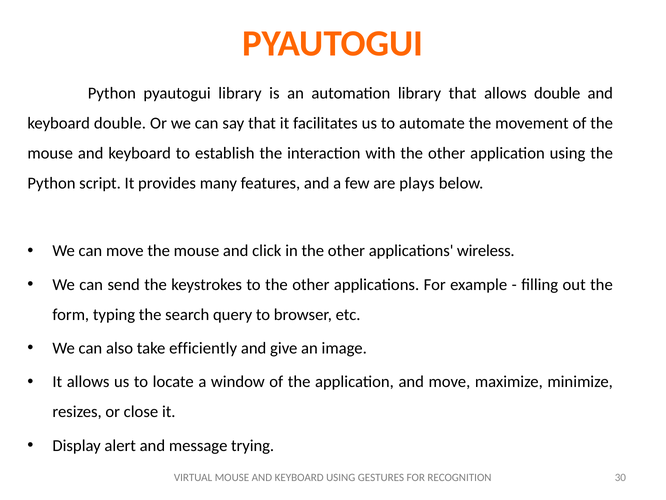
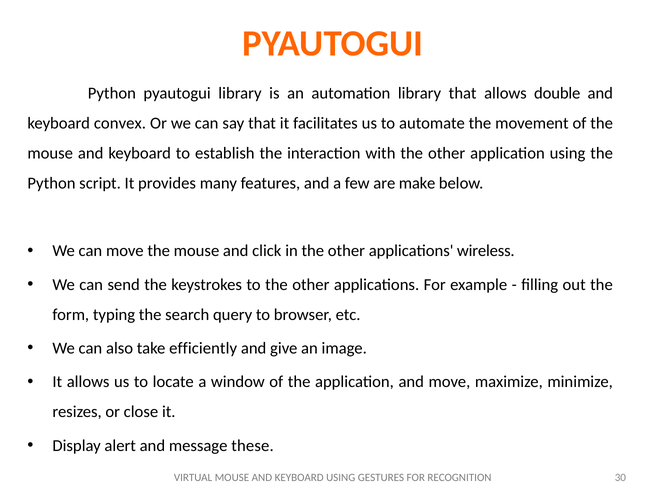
keyboard double: double -> convex
plays: plays -> make
trying: trying -> these
